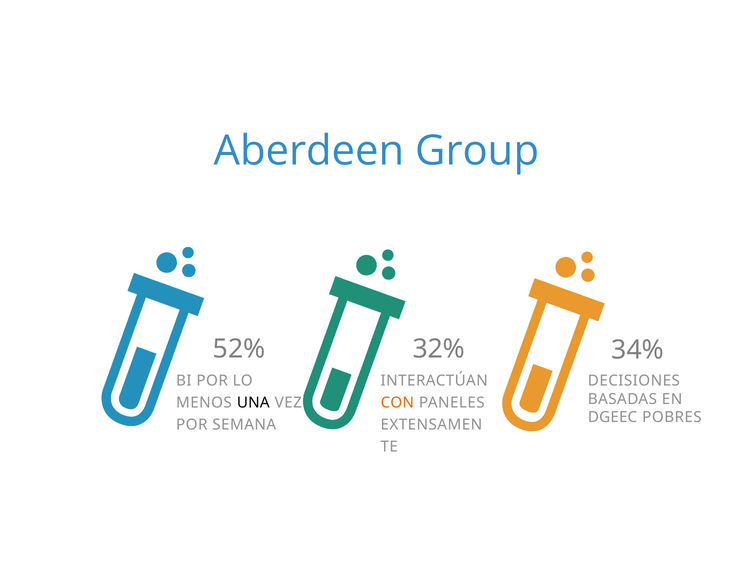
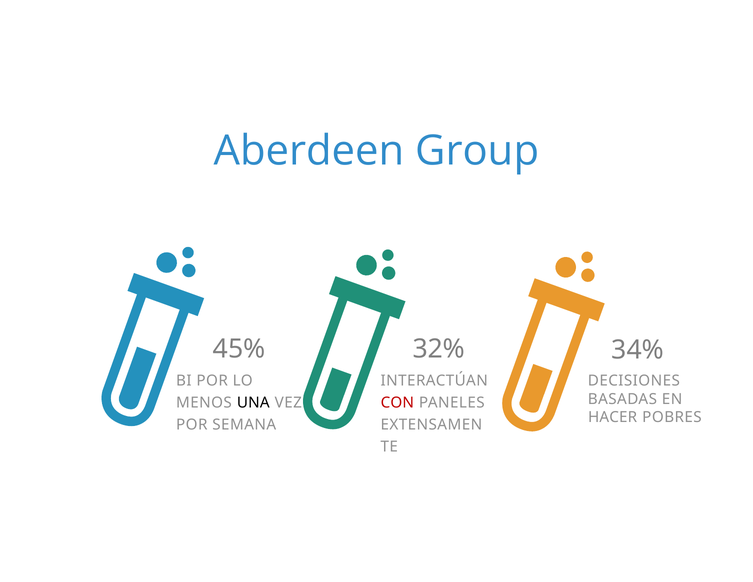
52%: 52% -> 45%
CON colour: orange -> red
DGEEC: DGEEC -> HACER
